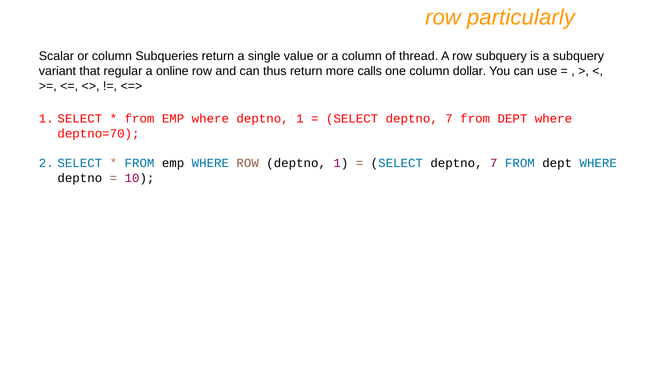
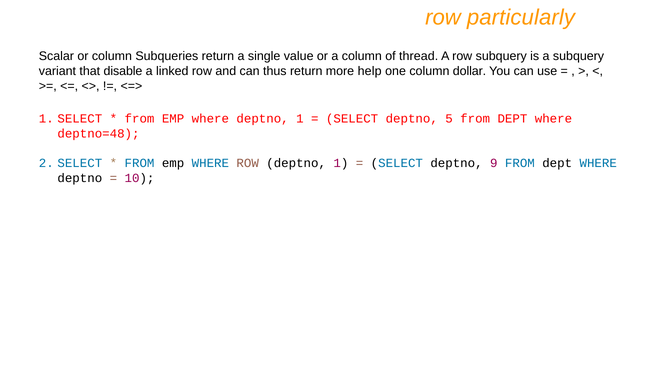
regular: regular -> disable
online: online -> linked
calls: calls -> help
7 at (449, 118): 7 -> 5
deptno=70: deptno=70 -> deptno=48
7 at (494, 163): 7 -> 9
